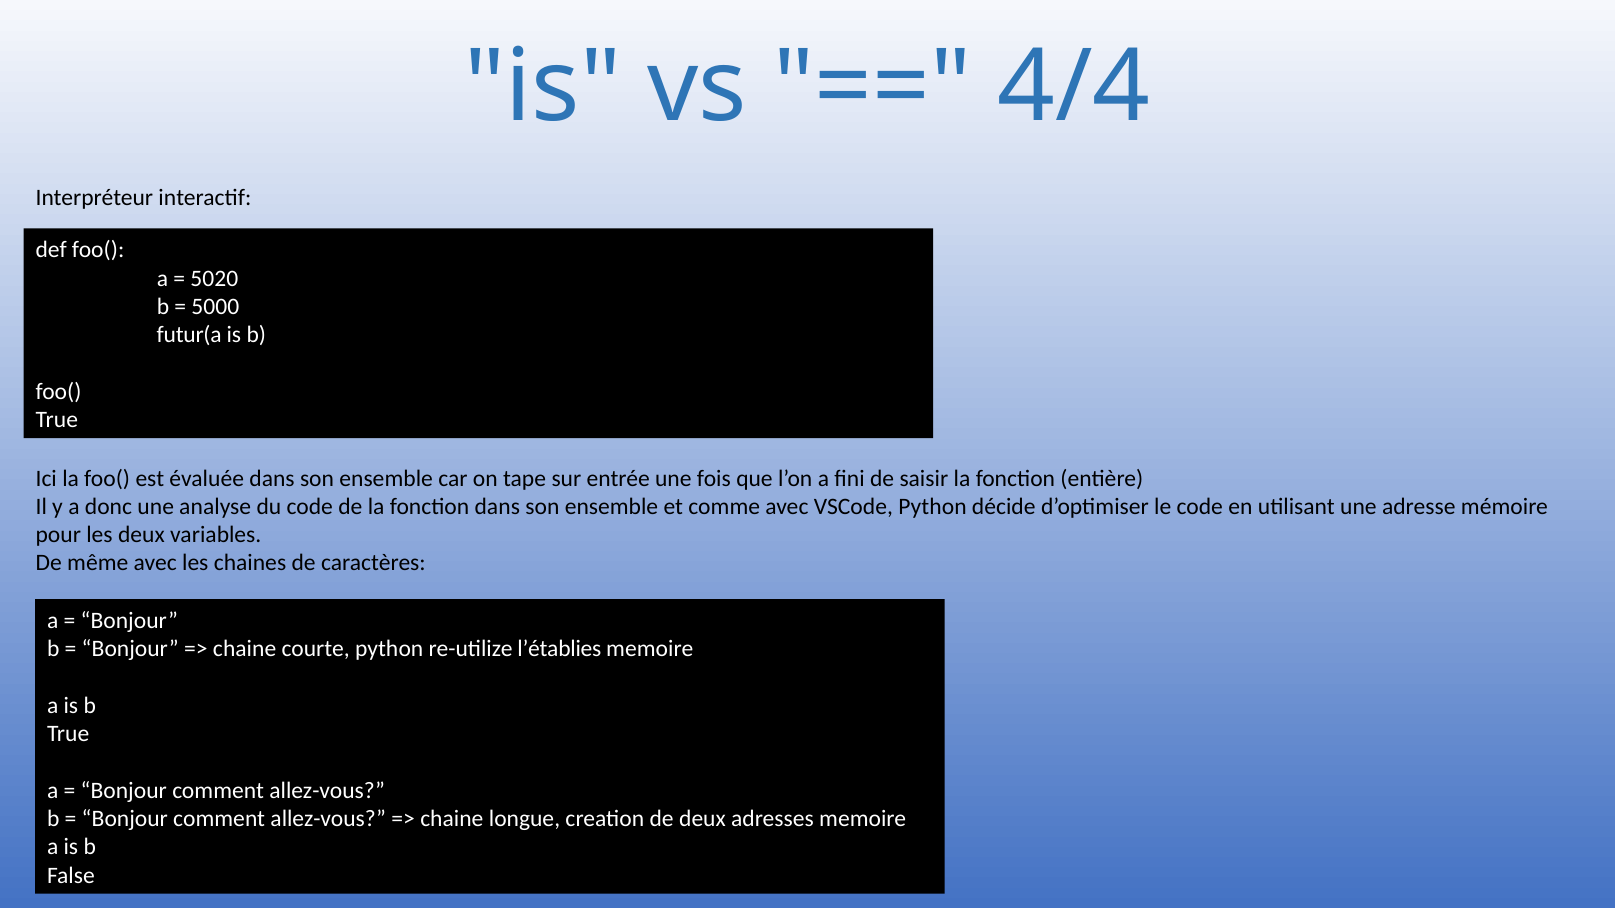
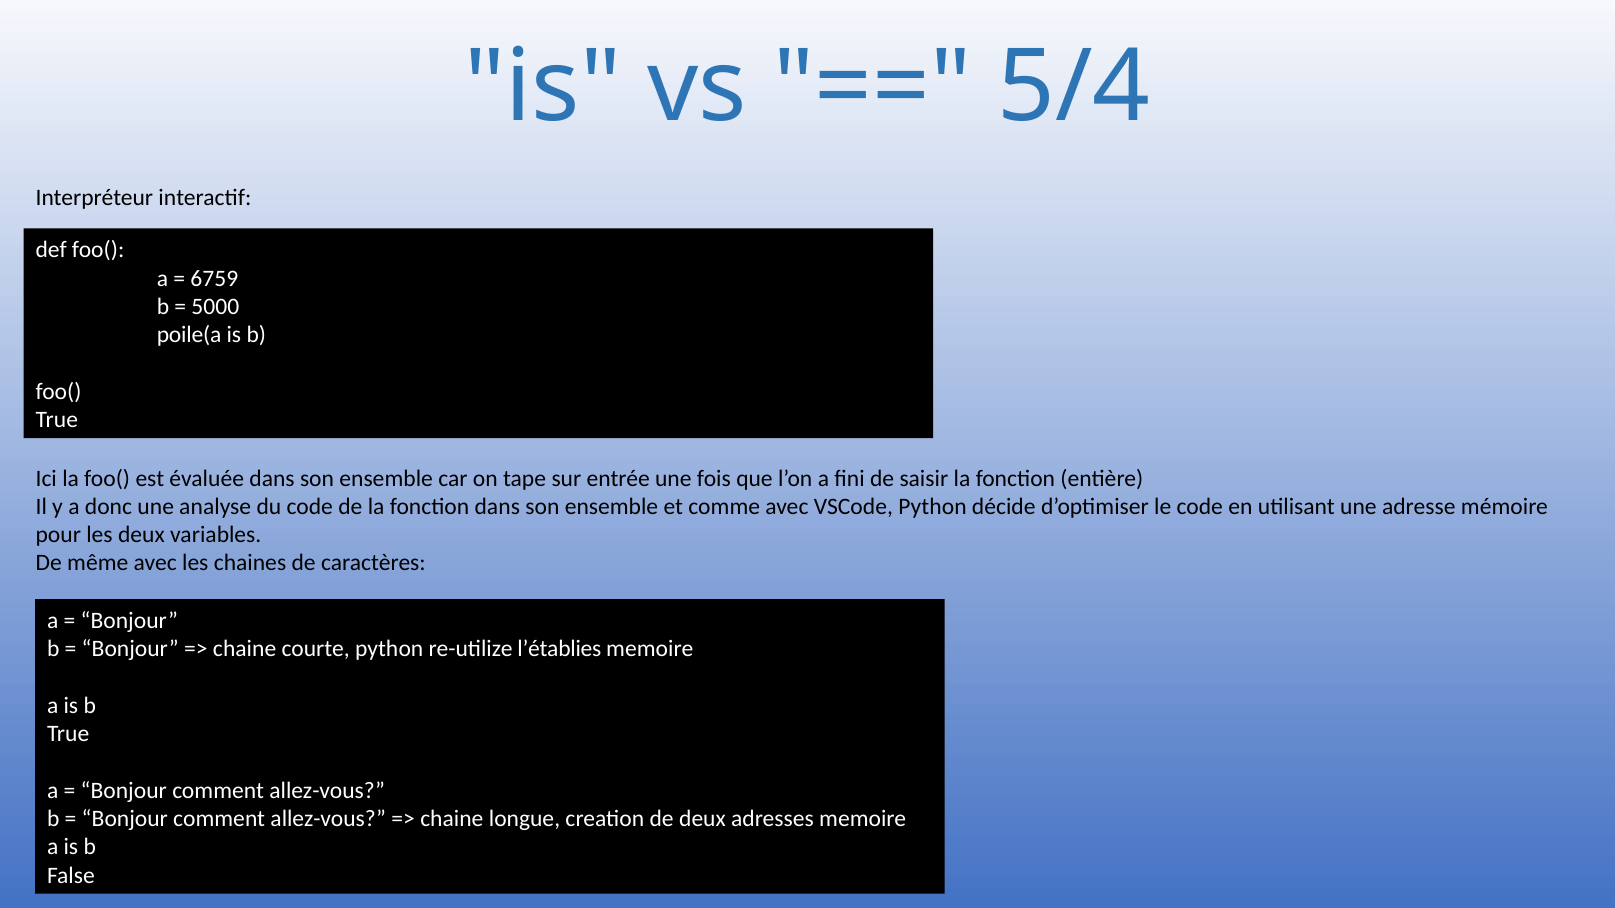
4/4: 4/4 -> 5/4
5020: 5020 -> 6759
futur(a: futur(a -> poile(a
